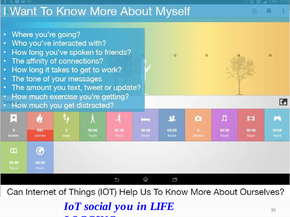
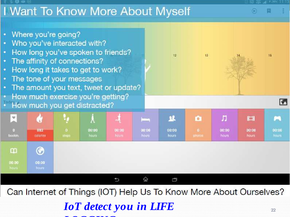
social: social -> detect
